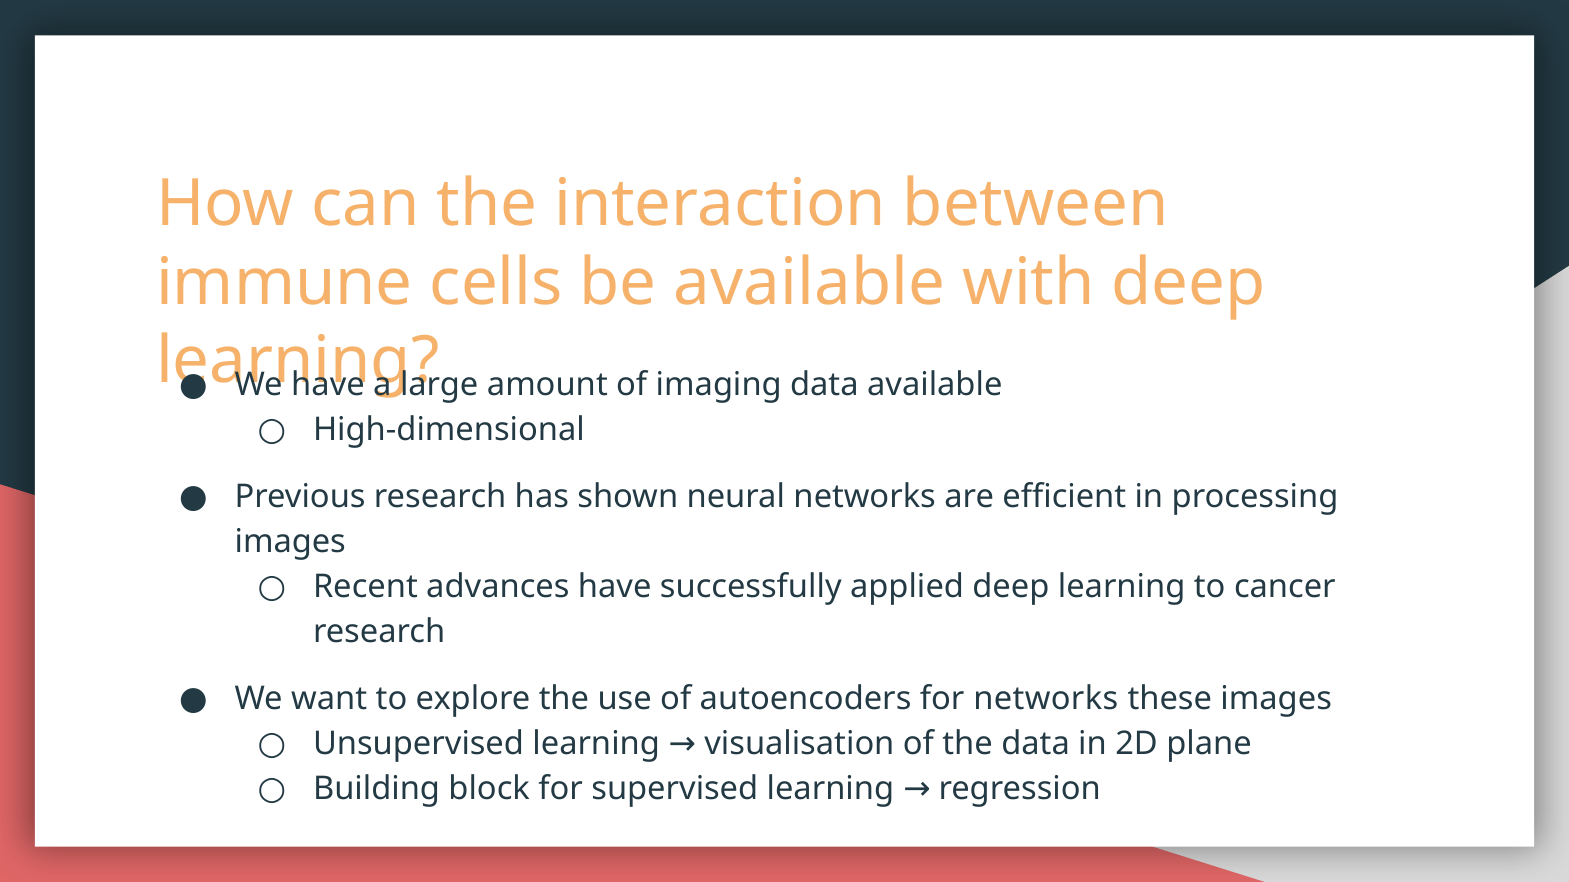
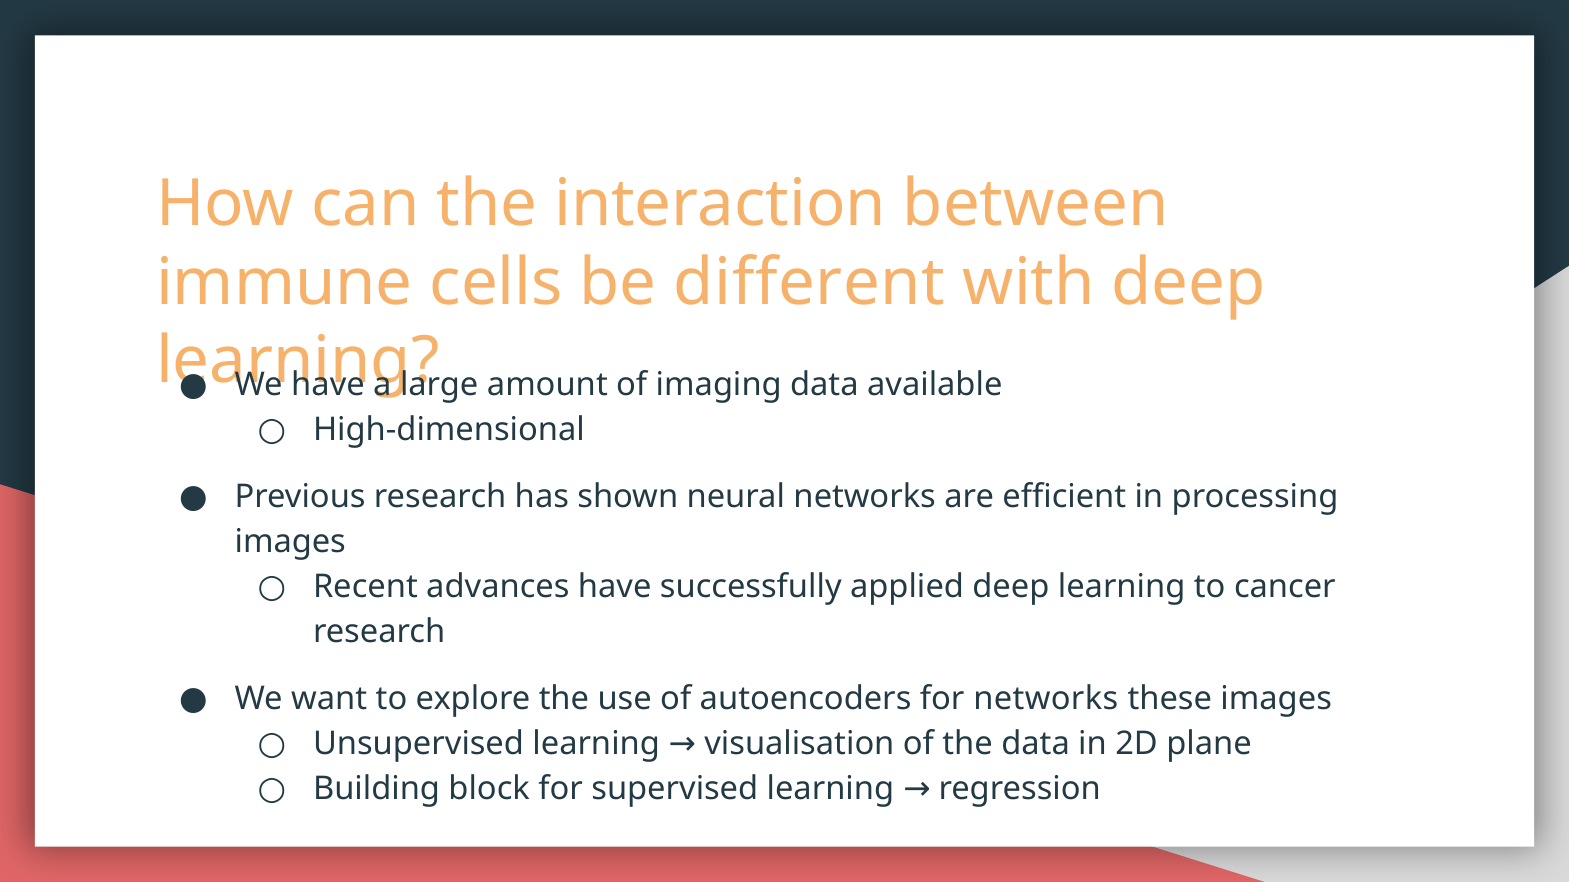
be available: available -> different
